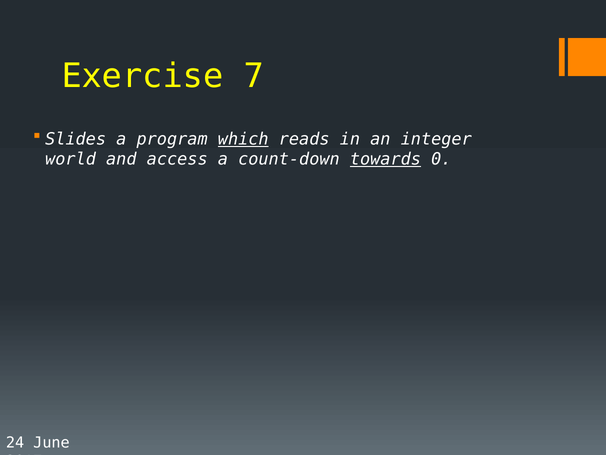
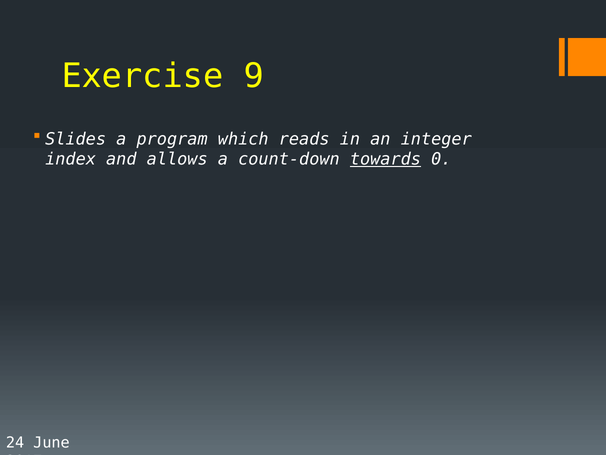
7: 7 -> 9
which underline: present -> none
world: world -> index
access: access -> allows
